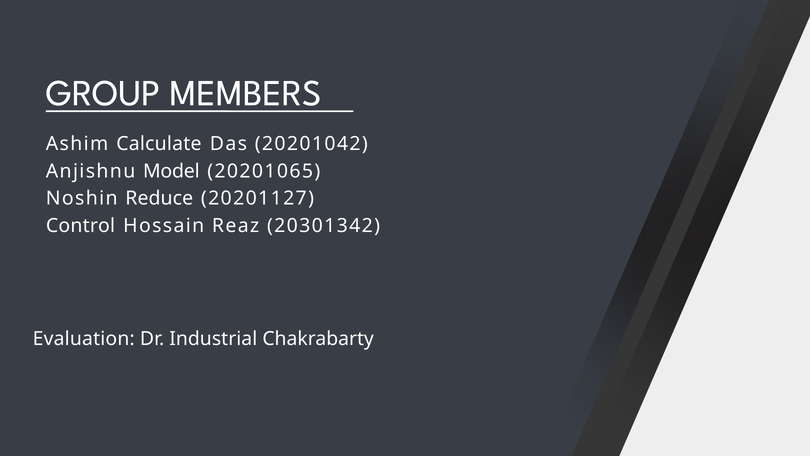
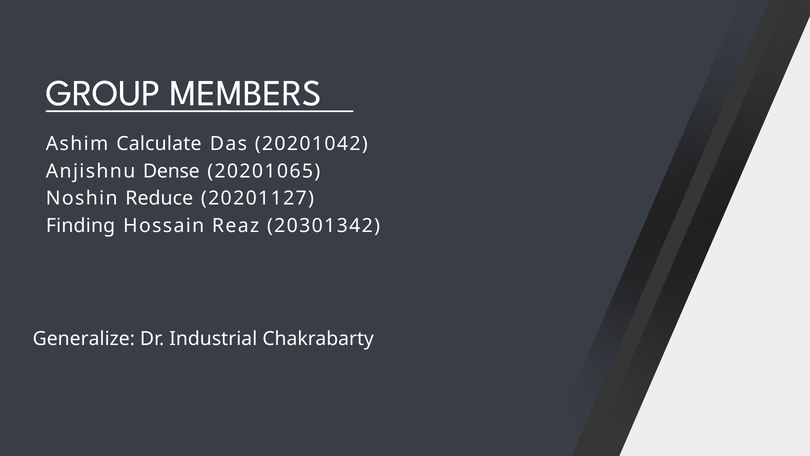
Model: Model -> Dense
Control: Control -> Finding
Evaluation: Evaluation -> Generalize
